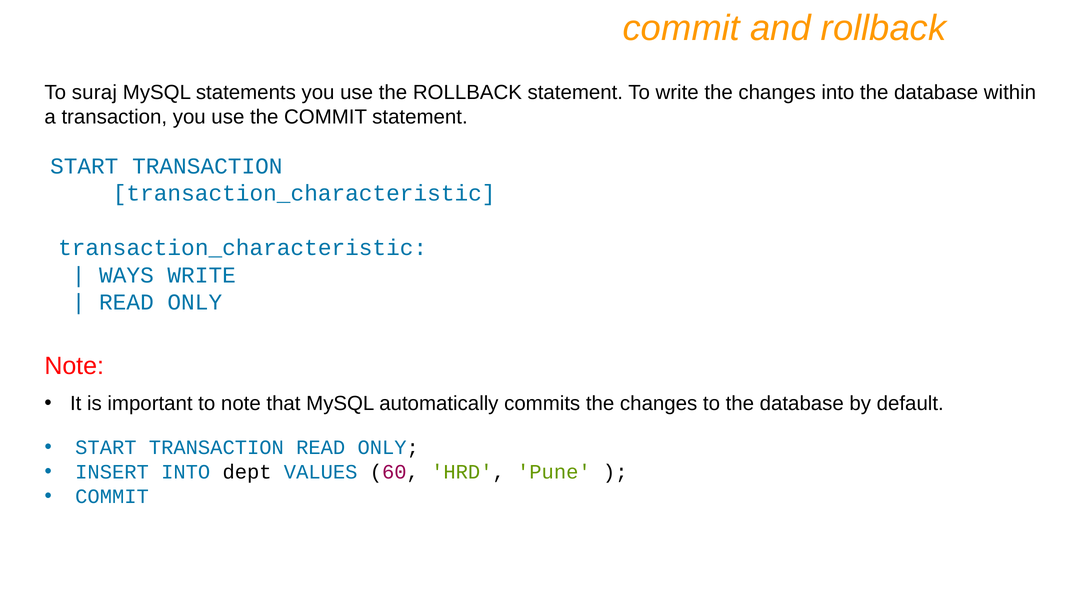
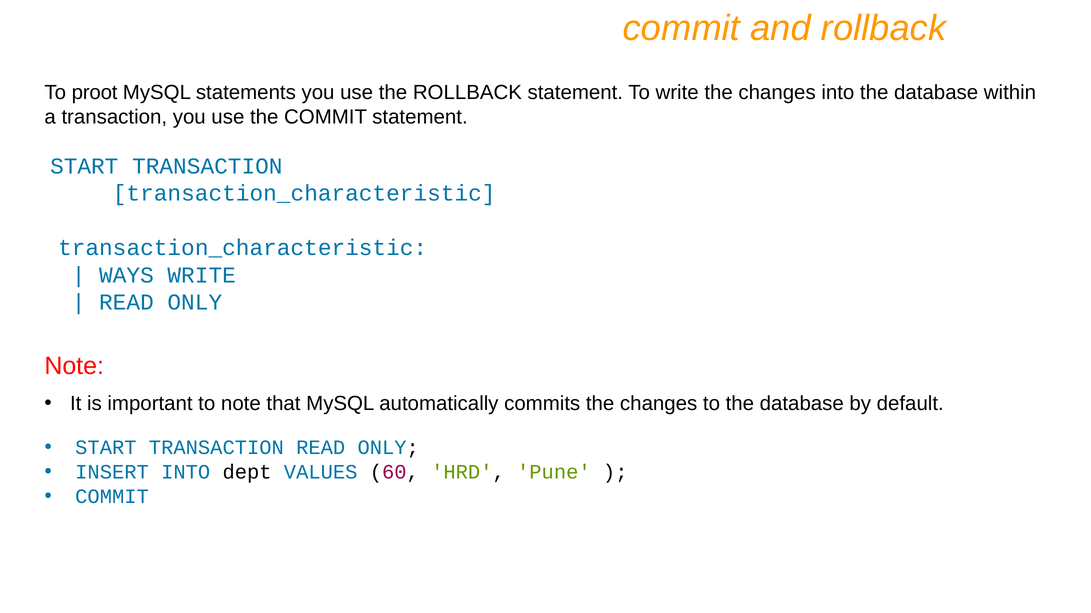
suraj: suraj -> proot
